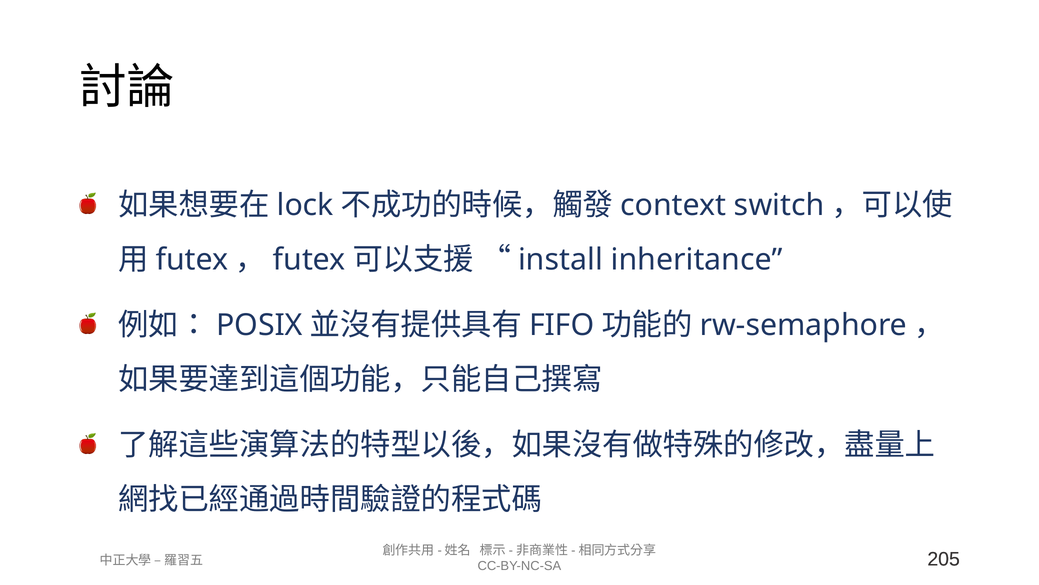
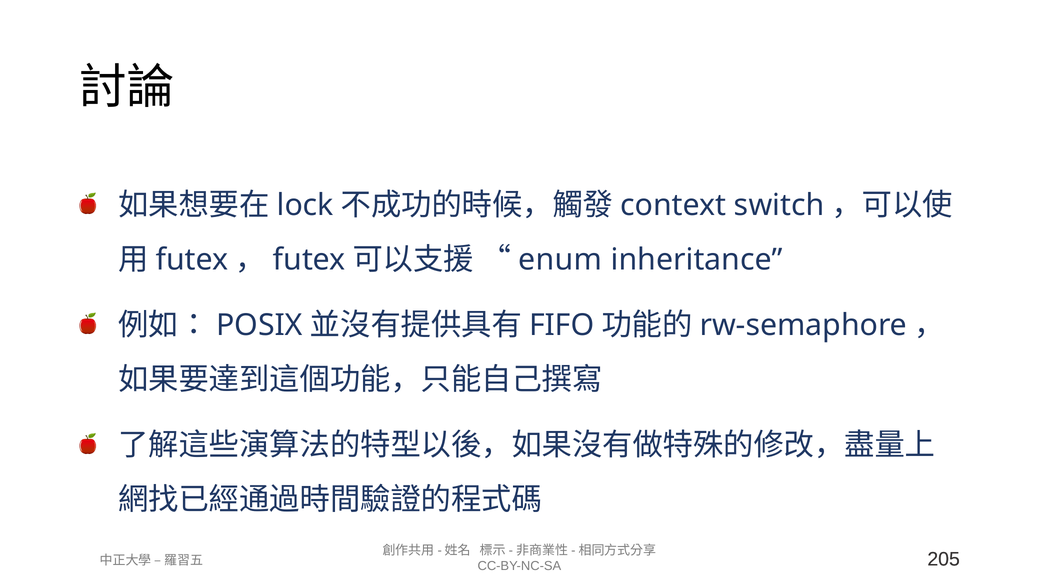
install: install -> enum
